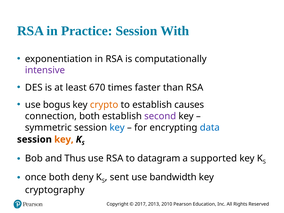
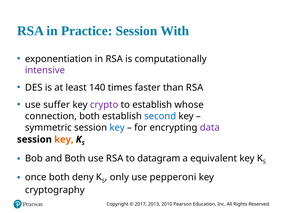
670: 670 -> 140
bogus: bogus -> suffer
crypto colour: orange -> purple
causes: causes -> whose
second colour: purple -> blue
data colour: blue -> purple
and Thus: Thus -> Both
supported: supported -> equivalent
sent: sent -> only
bandwidth: bandwidth -> pepperoni
